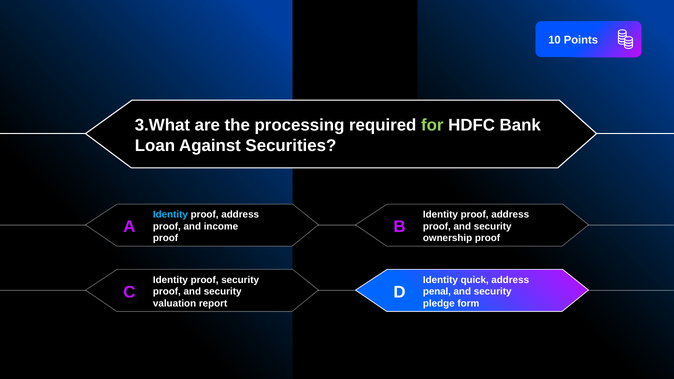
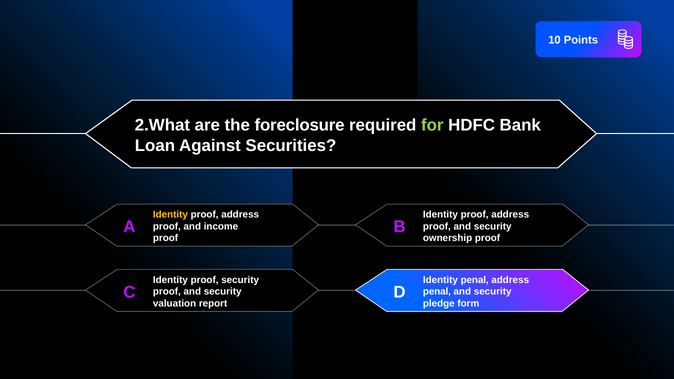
3.What: 3.What -> 2.What
processing: processing -> foreclosure
Identity at (170, 215) colour: light blue -> yellow
Identity quick: quick -> penal
